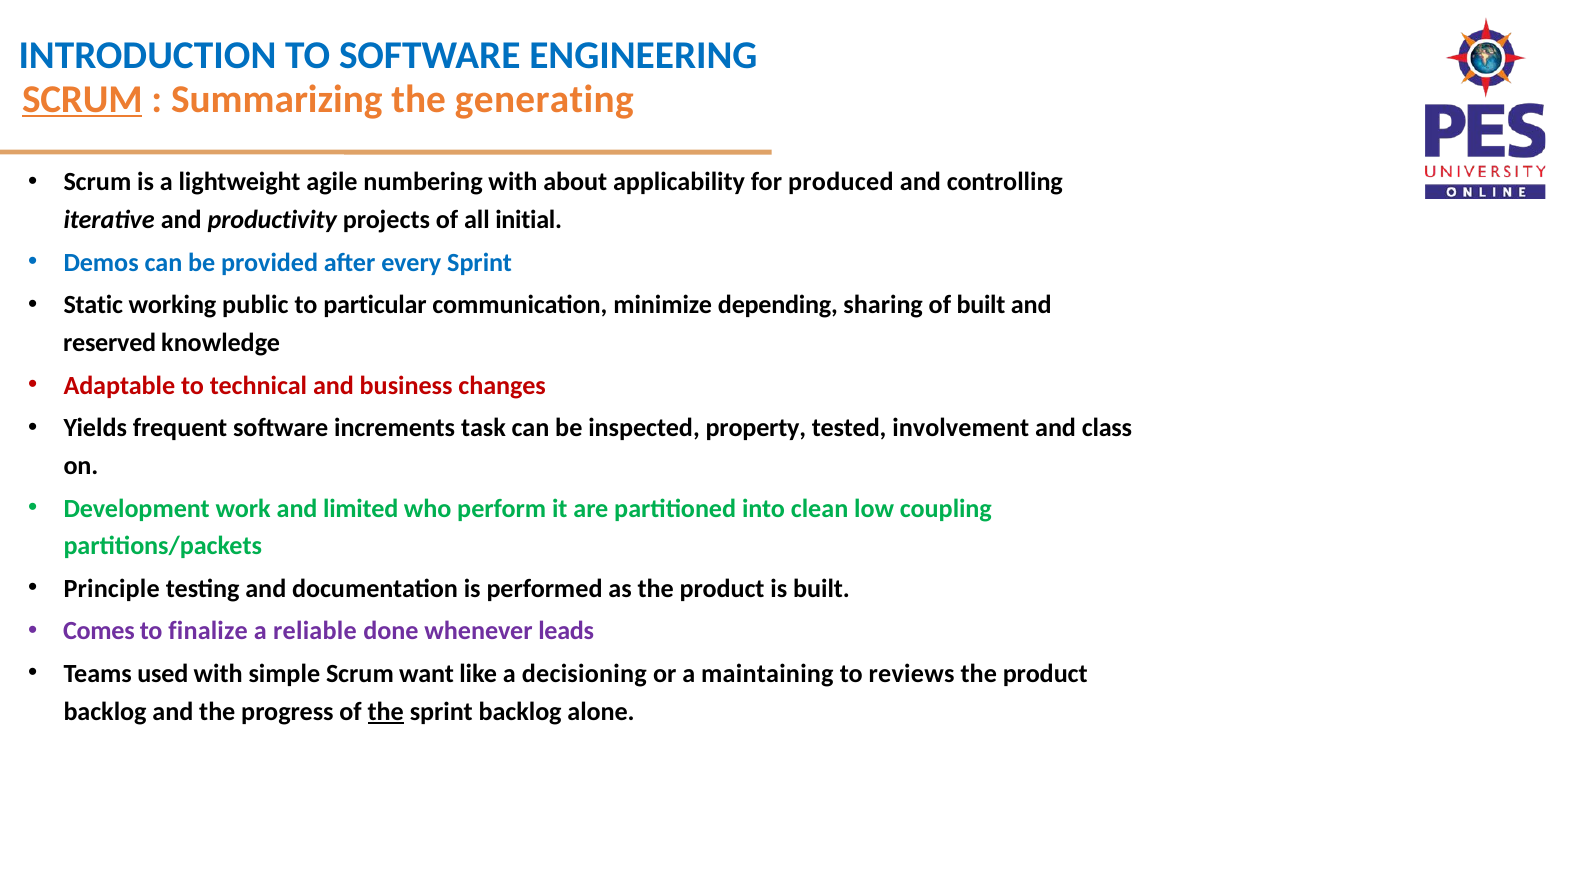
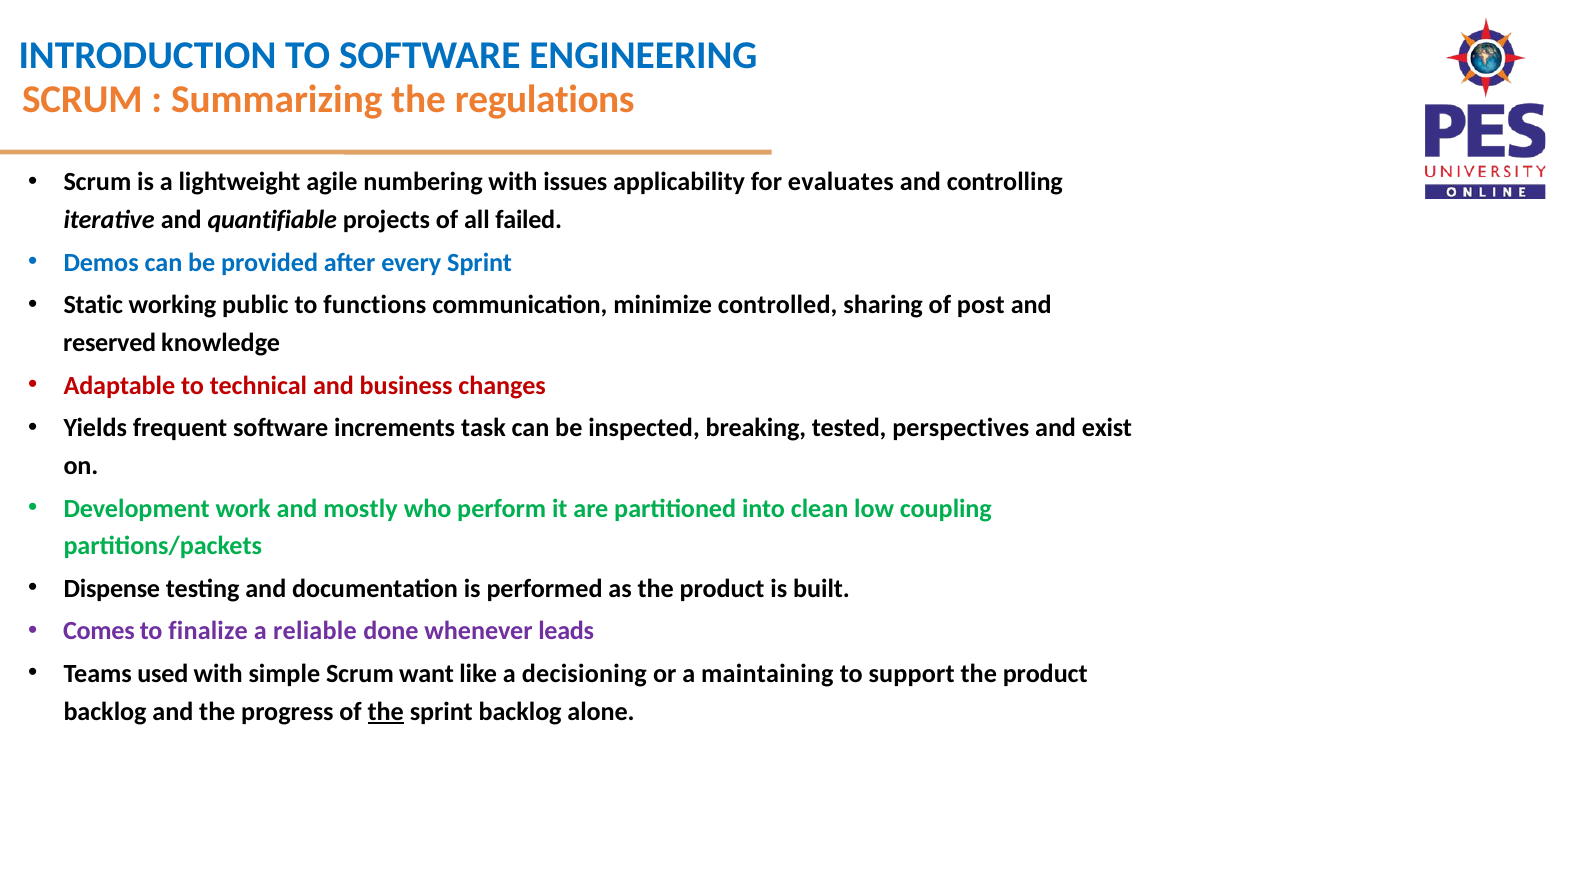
SCRUM at (82, 99) underline: present -> none
generating: generating -> regulations
about: about -> issues
produced: produced -> evaluates
productivity: productivity -> quantifiable
initial: initial -> failed
particular: particular -> functions
depending: depending -> controlled
of built: built -> post
property: property -> breaking
involvement: involvement -> perspectives
class: class -> exist
limited: limited -> mostly
Principle: Principle -> Dispense
reviews: reviews -> support
